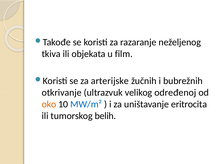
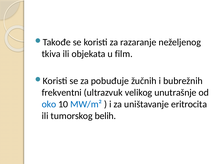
arterijske: arterijske -> pobuđuje
otkrivanje: otkrivanje -> frekventni
određenoj: određenoj -> unutrašnje
oko colour: orange -> blue
